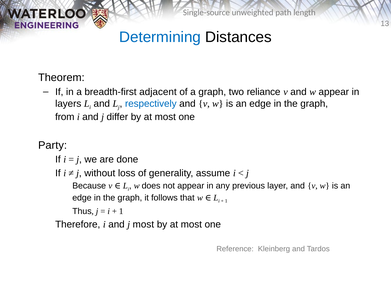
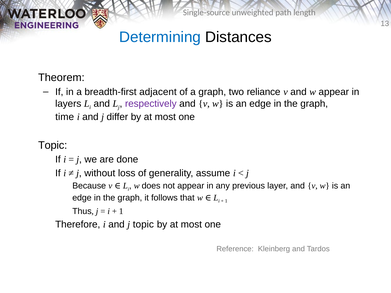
respectively colour: blue -> purple
from: from -> time
Party at (53, 145): Party -> Topic
j most: most -> topic
